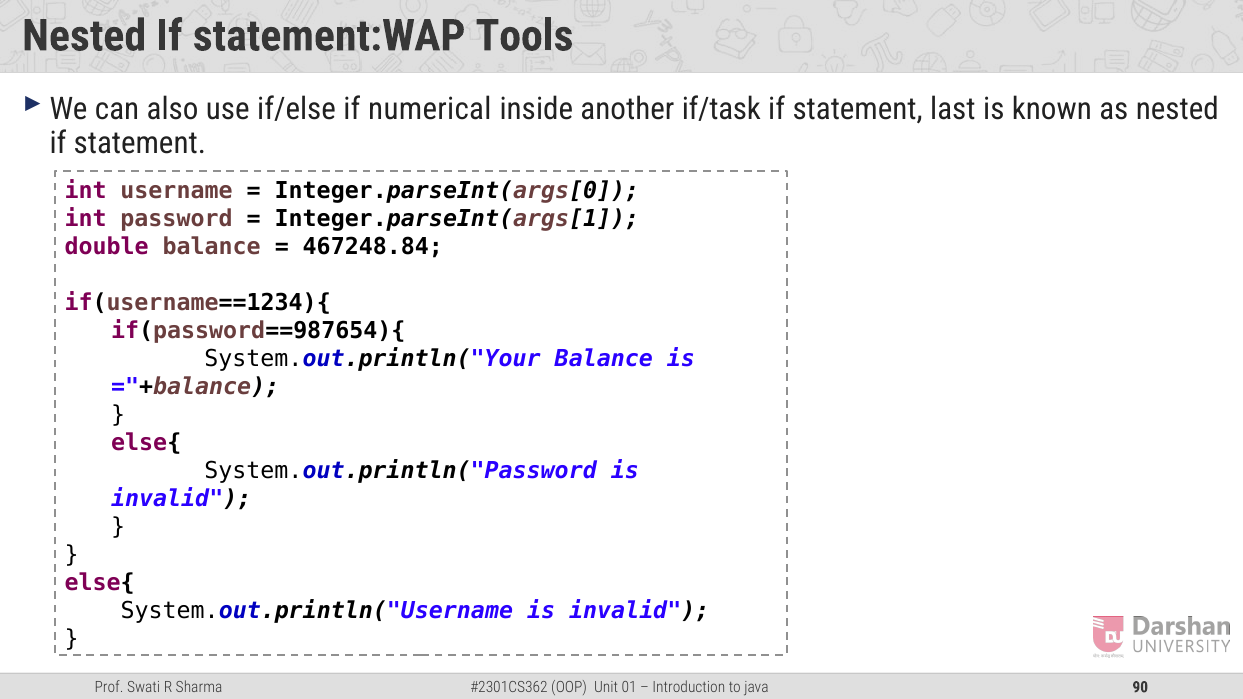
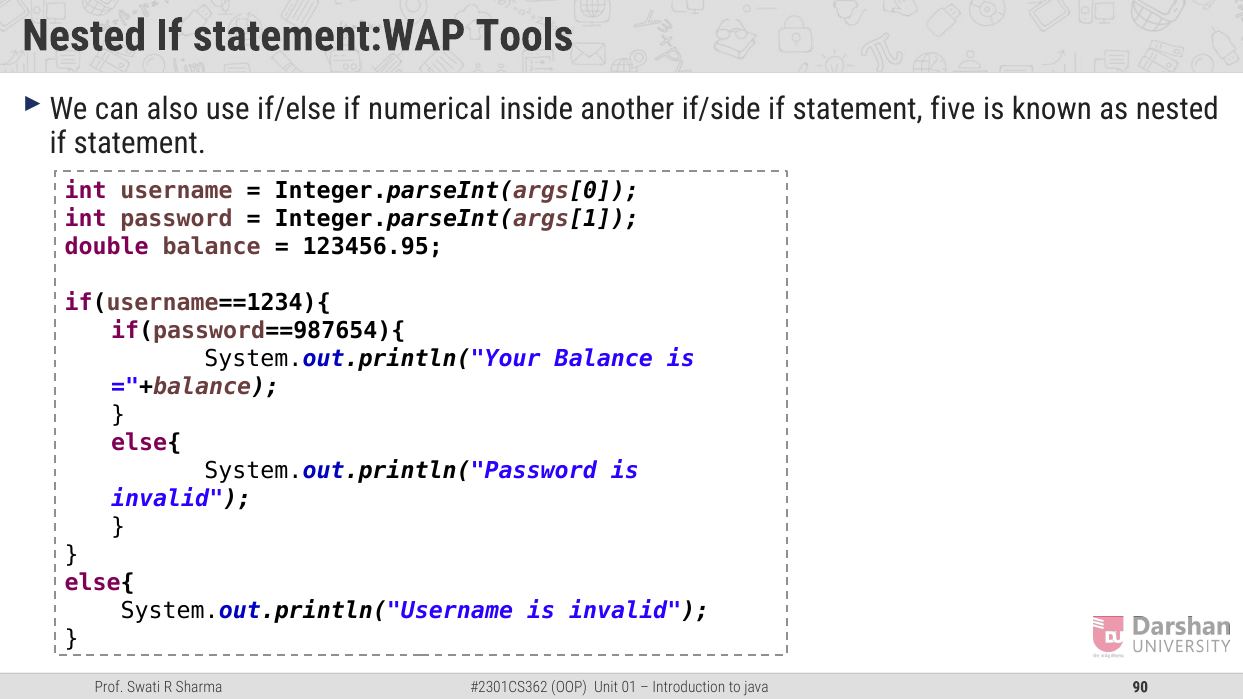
if/task: if/task -> if/side
last: last -> five
467248.84: 467248.84 -> 123456.95
